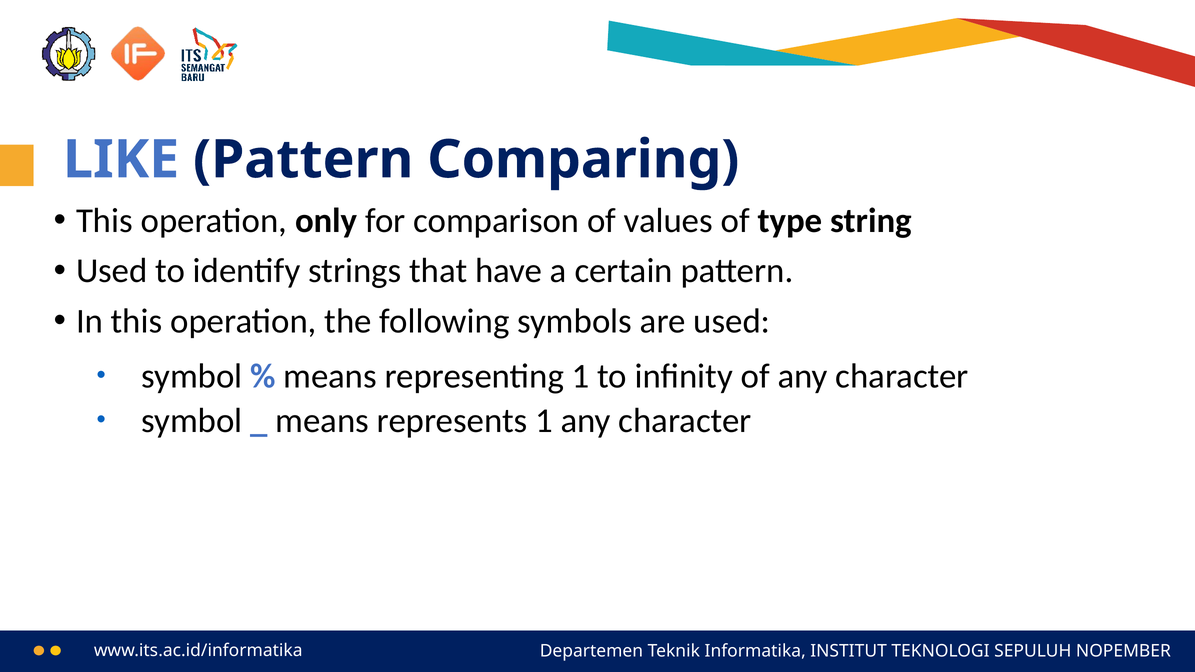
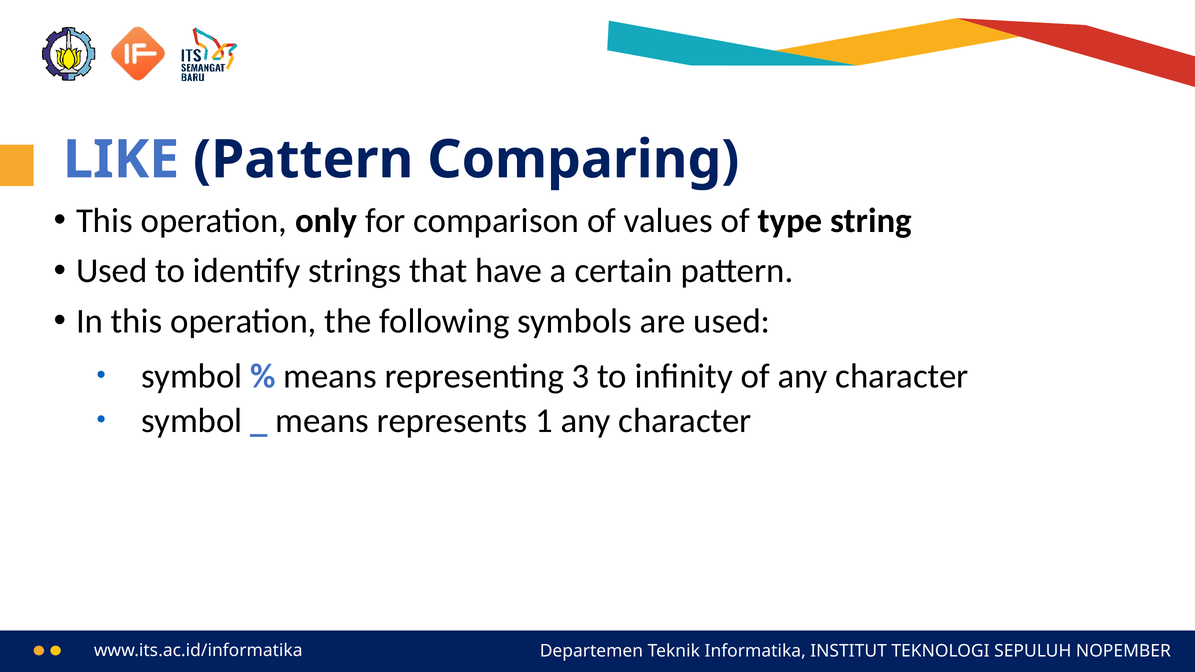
representing 1: 1 -> 3
